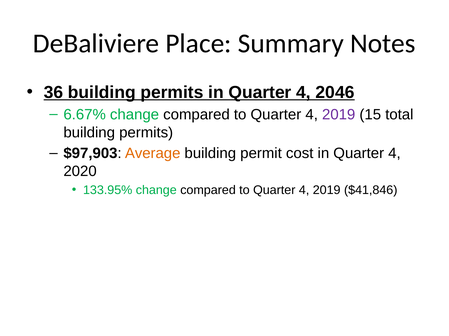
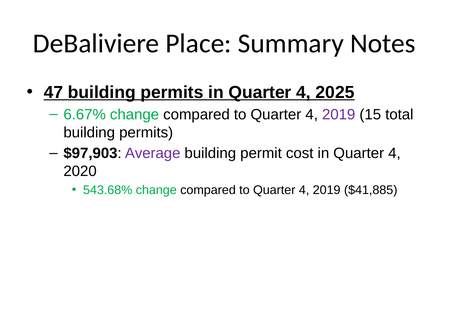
36: 36 -> 47
2046: 2046 -> 2025
Average colour: orange -> purple
133.95%: 133.95% -> 543.68%
$41,846: $41,846 -> $41,885
